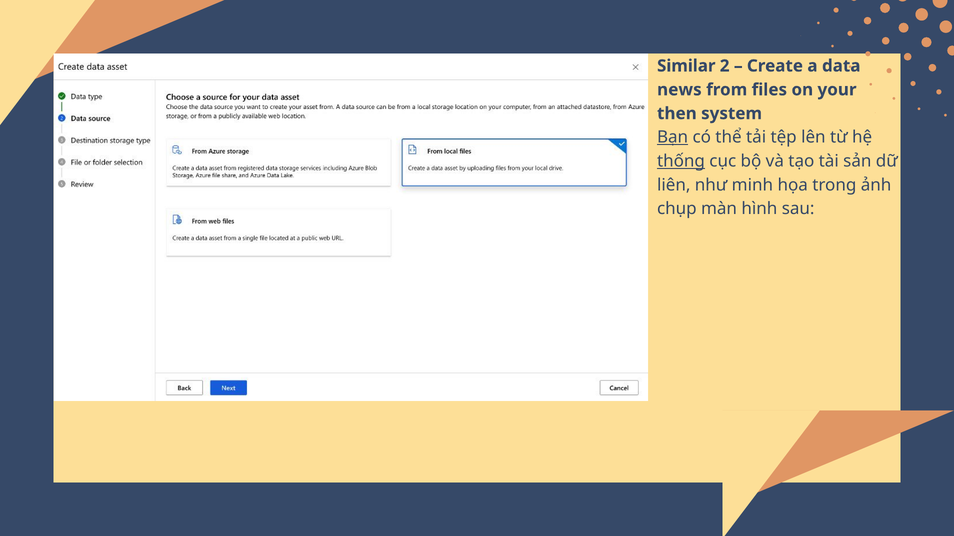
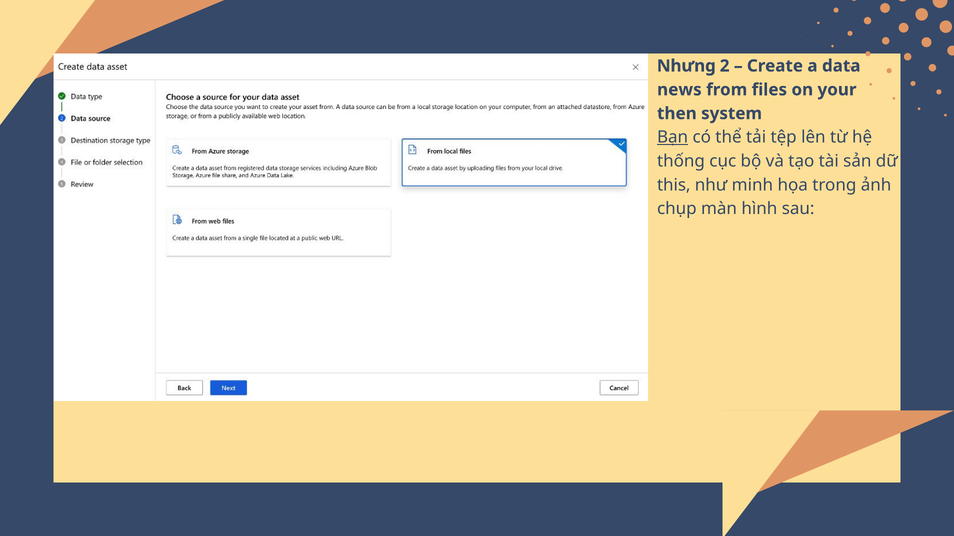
Similar: Similar -> Nhưng
thống underline: present -> none
liên: liên -> this
